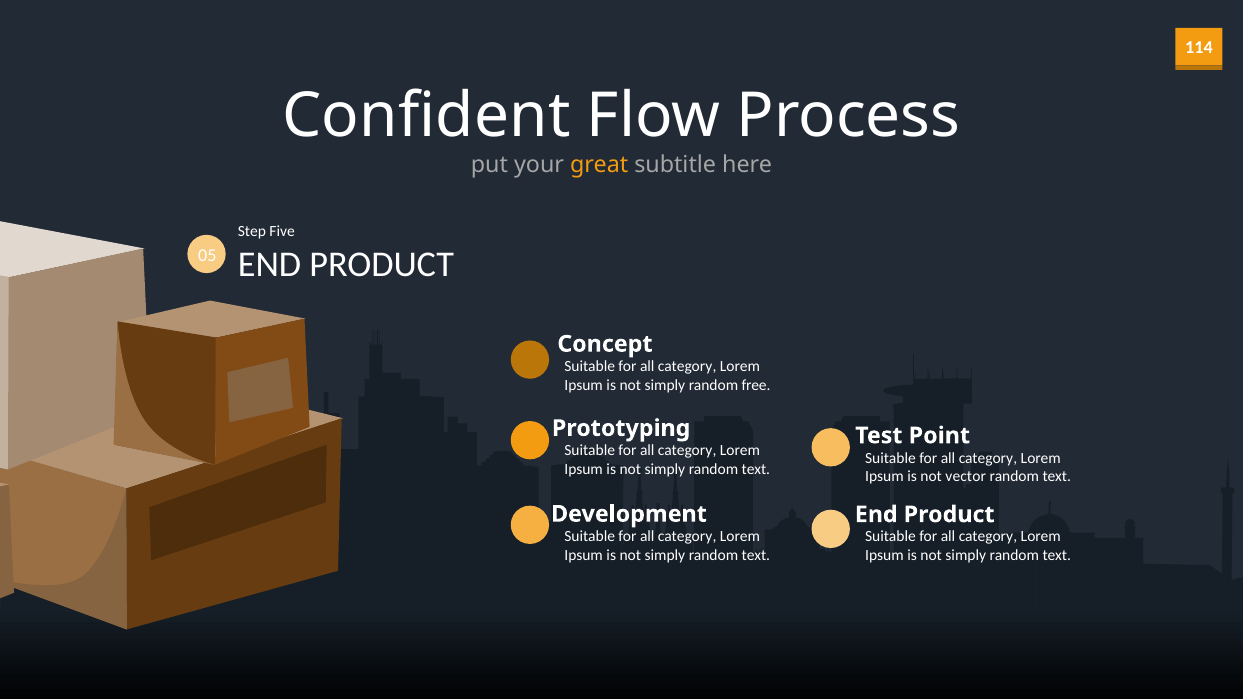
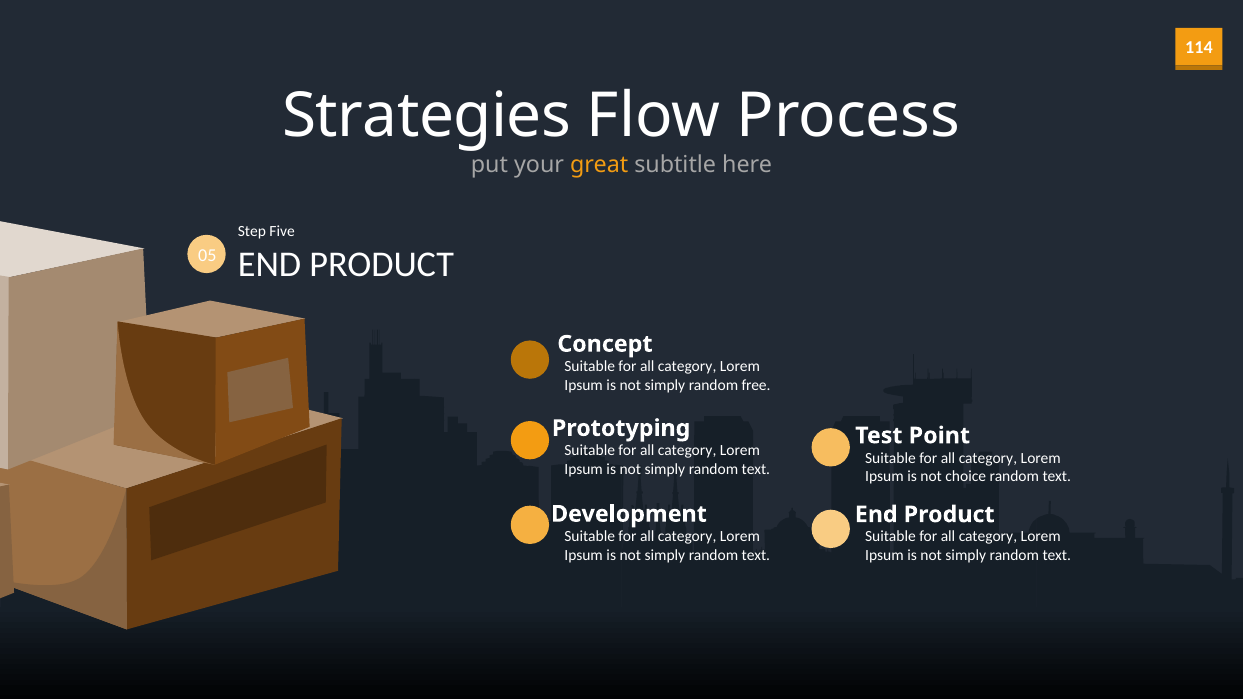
Confident: Confident -> Strategies
vector: vector -> choice
